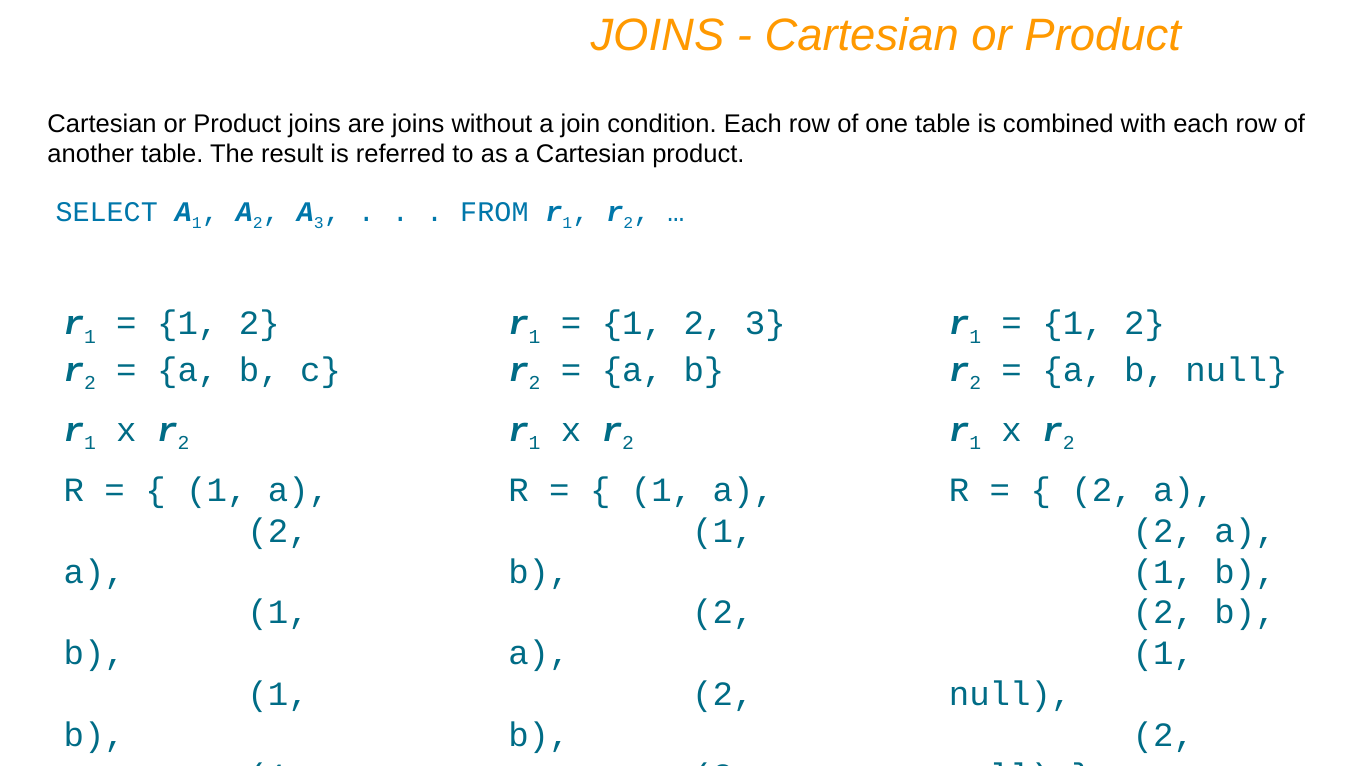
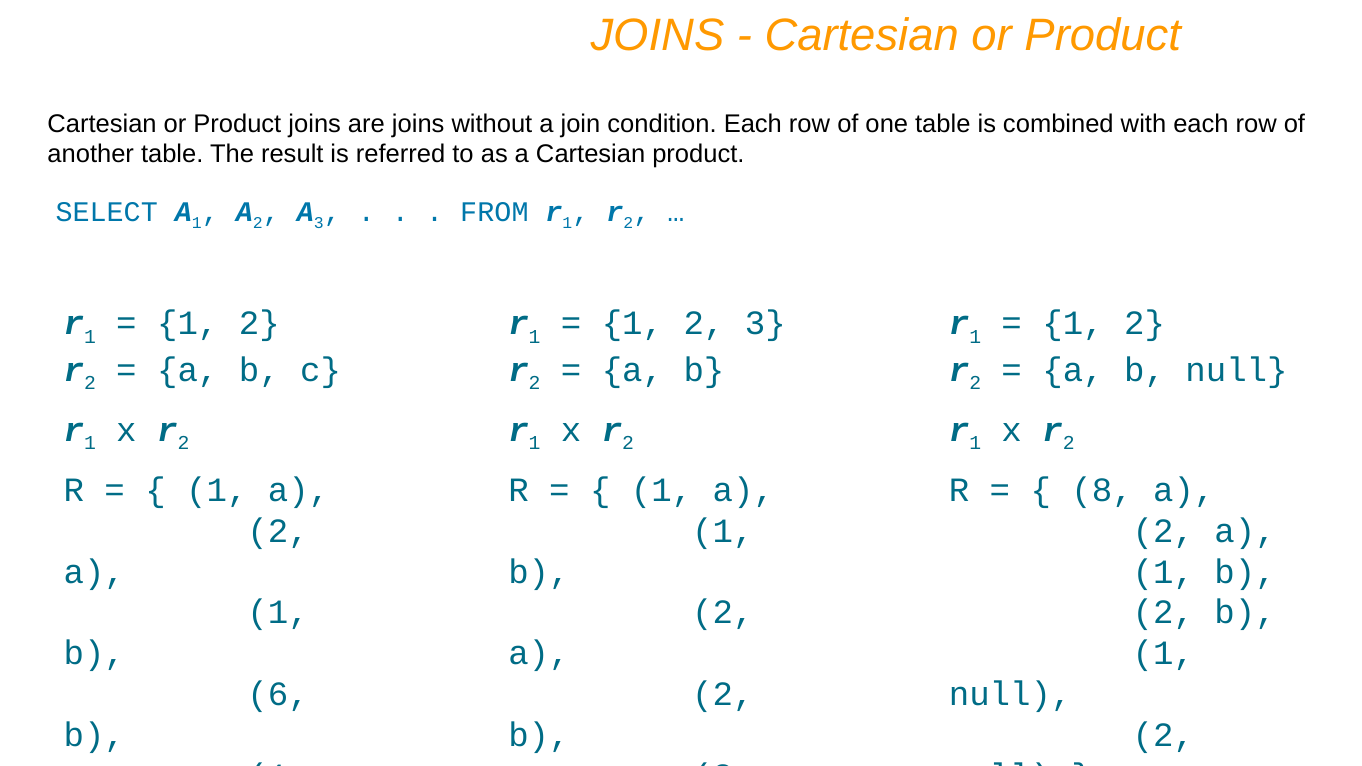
2 at (1102, 490): 2 -> 8
1 at (278, 694): 1 -> 6
